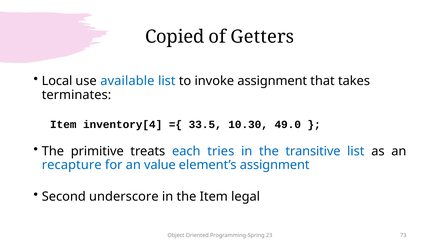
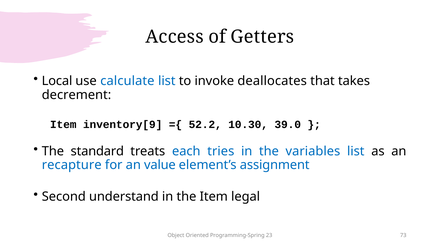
Copied: Copied -> Access
available: available -> calculate
invoke assignment: assignment -> deallocates
terminates: terminates -> decrement
inventory[4: inventory[4 -> inventory[9
33.5: 33.5 -> 52.2
49.0: 49.0 -> 39.0
primitive: primitive -> standard
transitive: transitive -> variables
underscore: underscore -> understand
